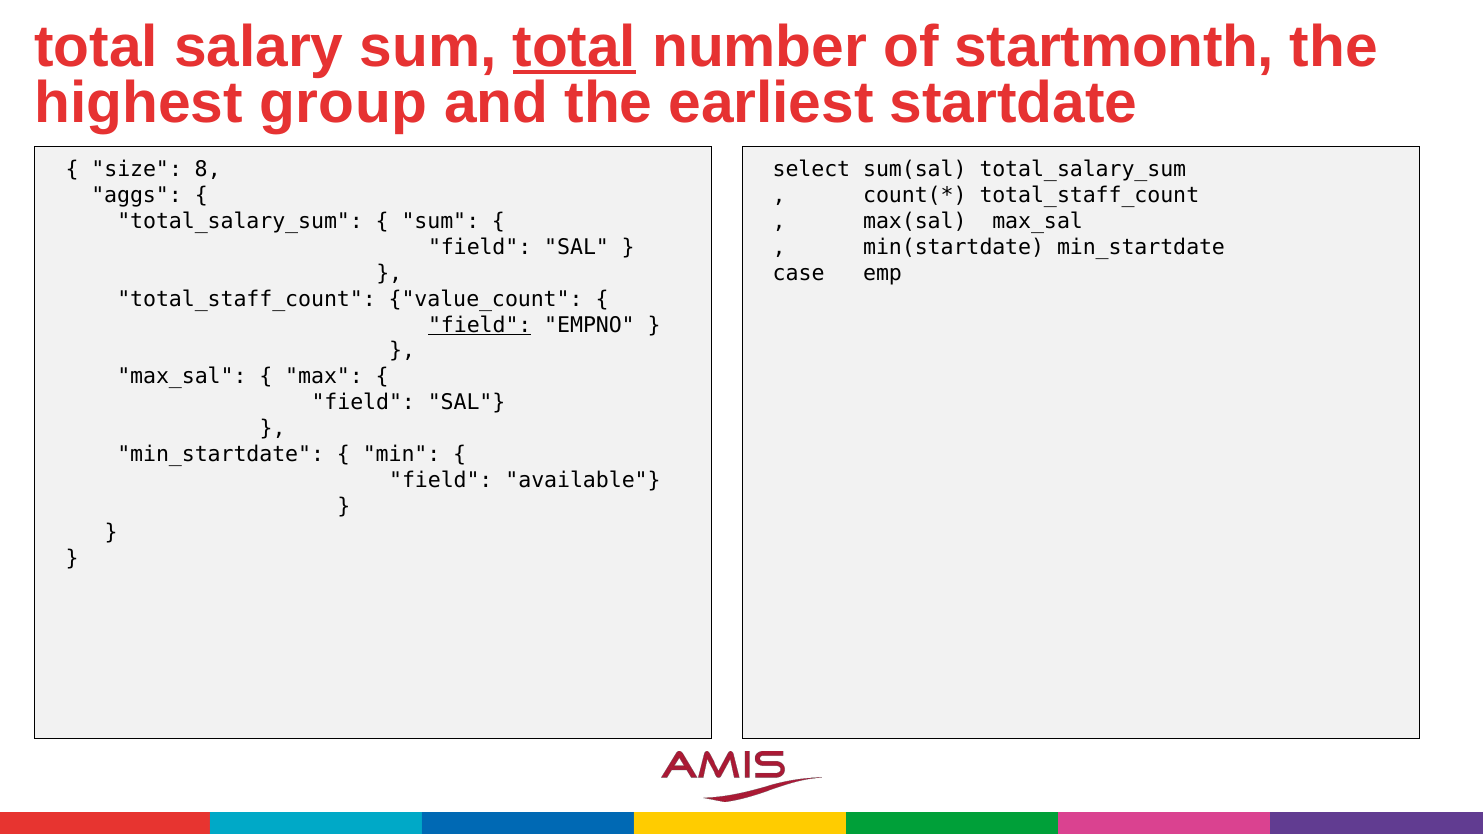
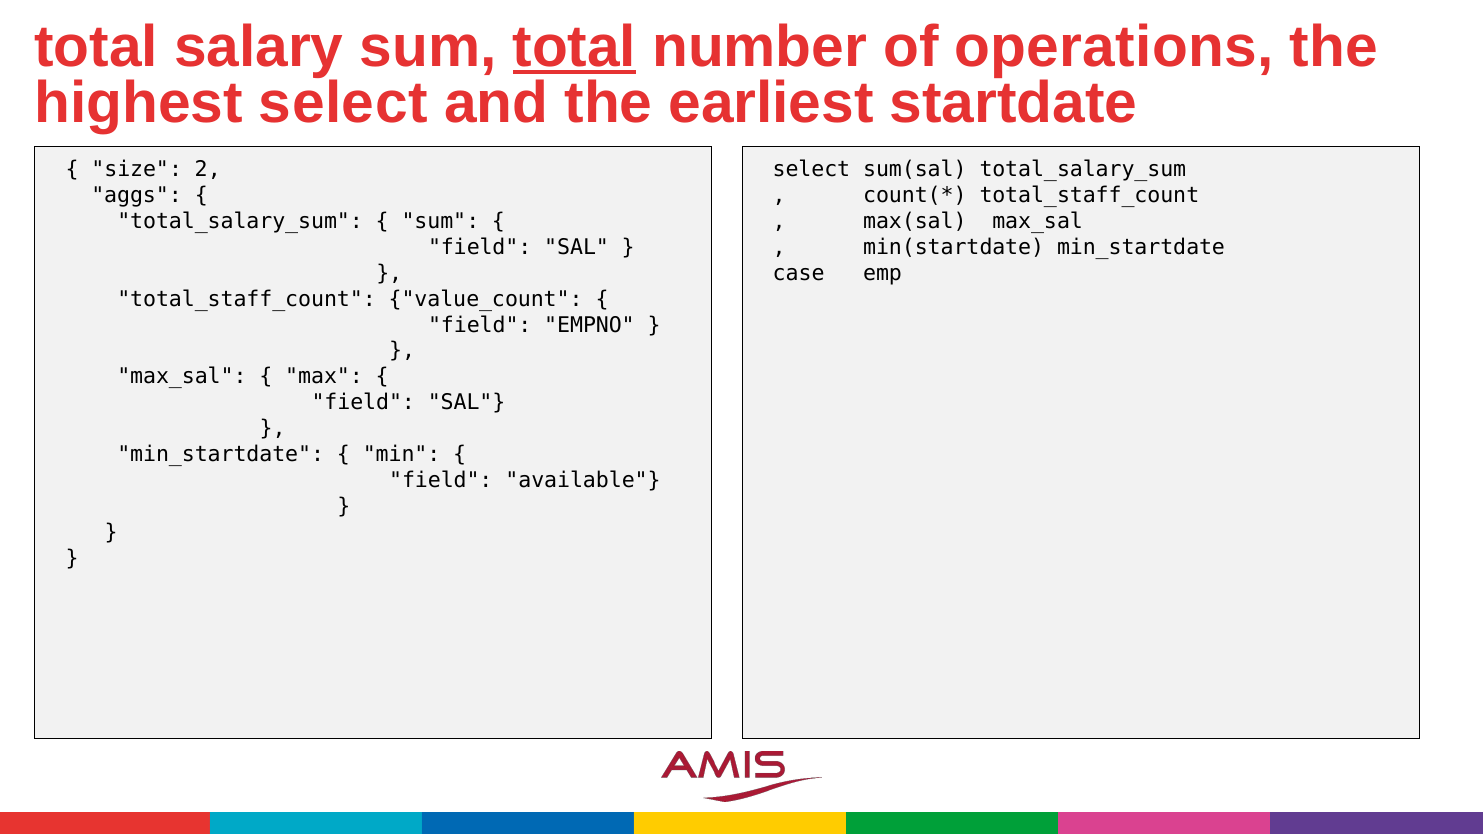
startmonth: startmonth -> operations
highest group: group -> select
8: 8 -> 2
field at (480, 325) underline: present -> none
